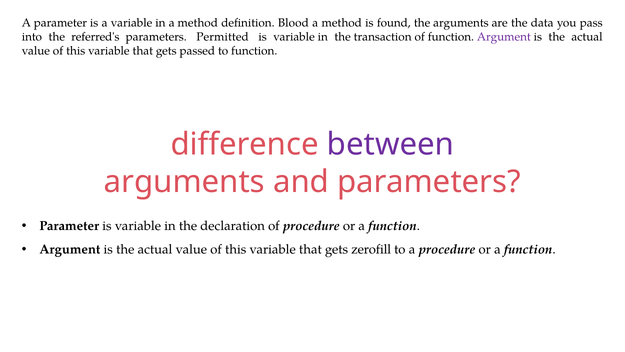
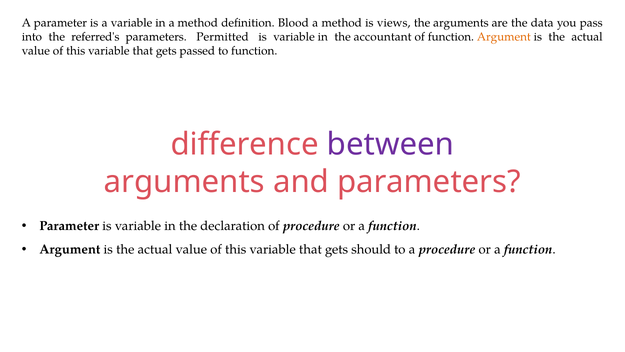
found: found -> views
transaction: transaction -> accountant
Argument at (504, 37) colour: purple -> orange
zerofill: zerofill -> should
